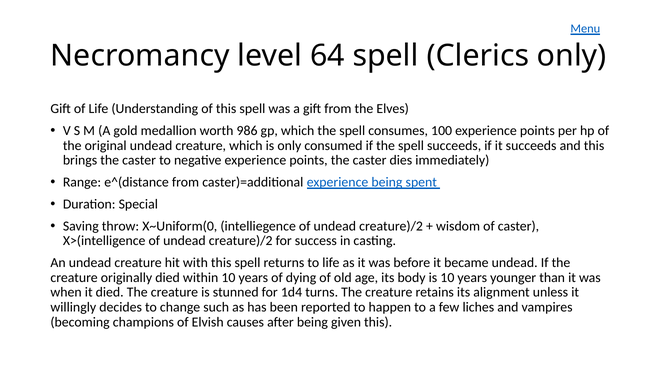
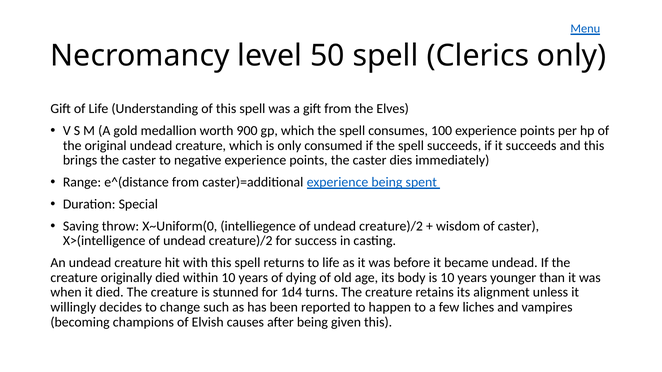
64: 64 -> 50
986: 986 -> 900
